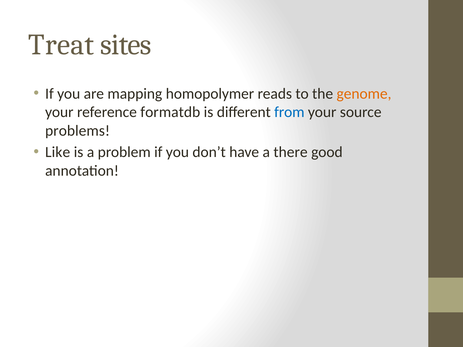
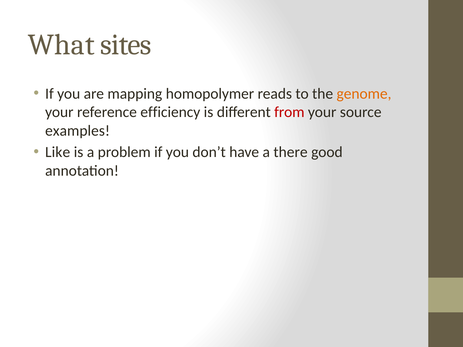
Treat: Treat -> What
formatdb: formatdb -> efficiency
from colour: blue -> red
problems: problems -> examples
